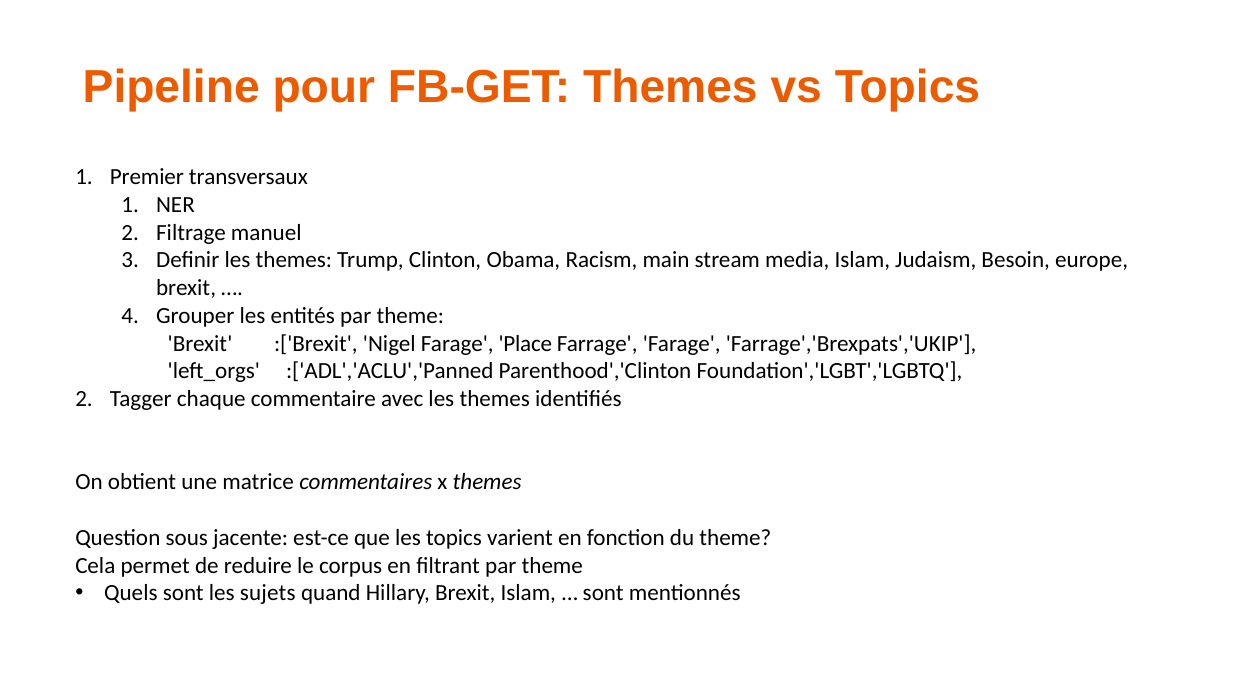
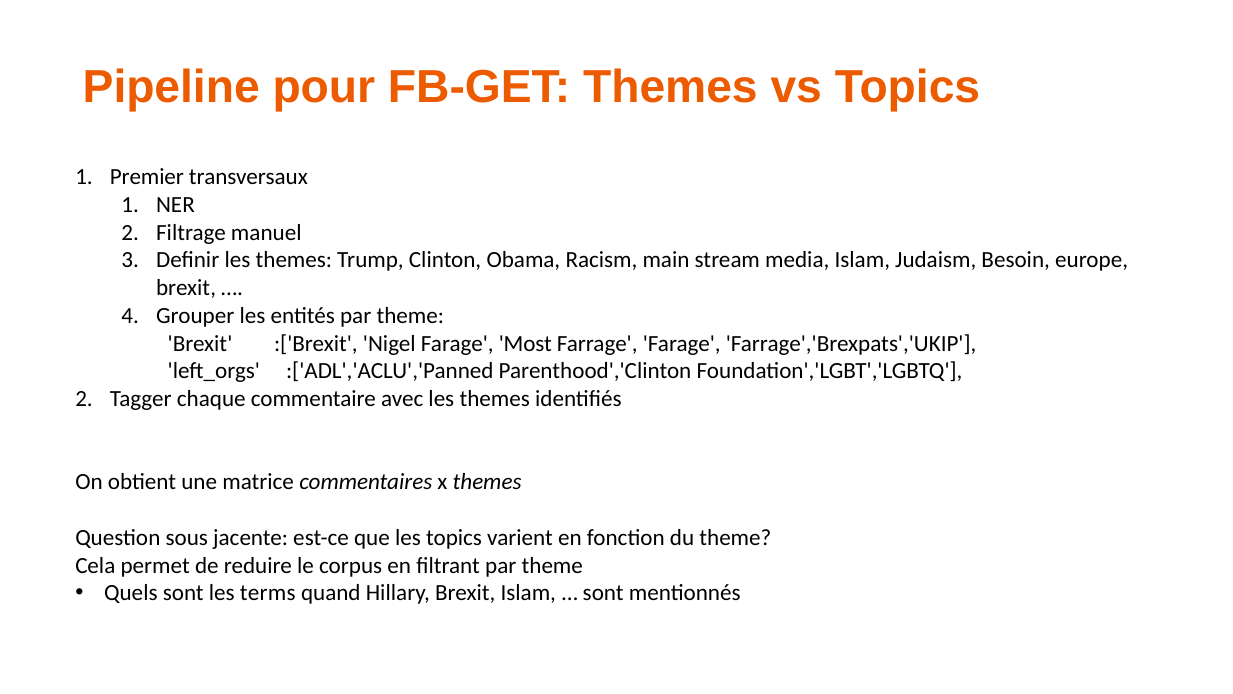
Place: Place -> Most
sujets: sujets -> terms
